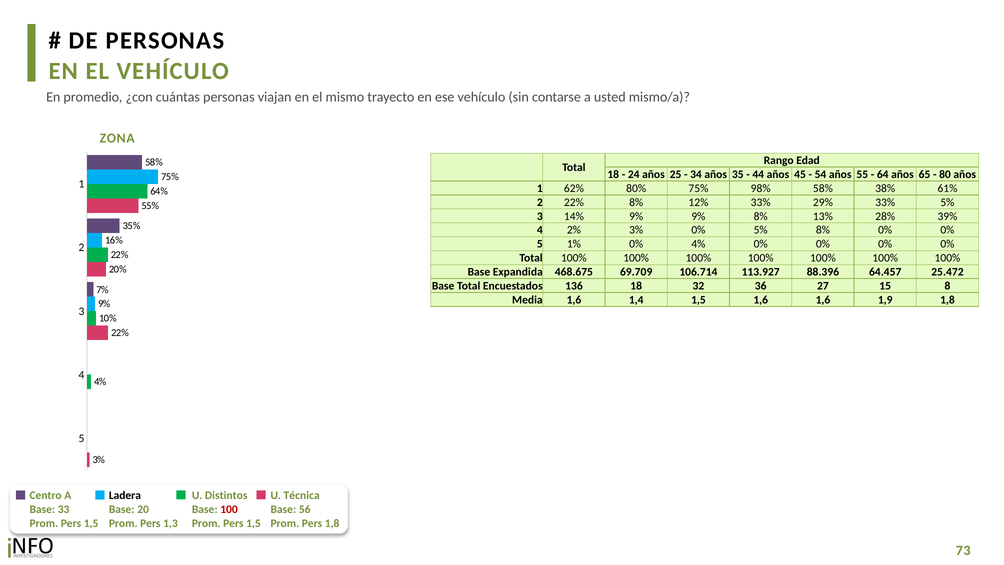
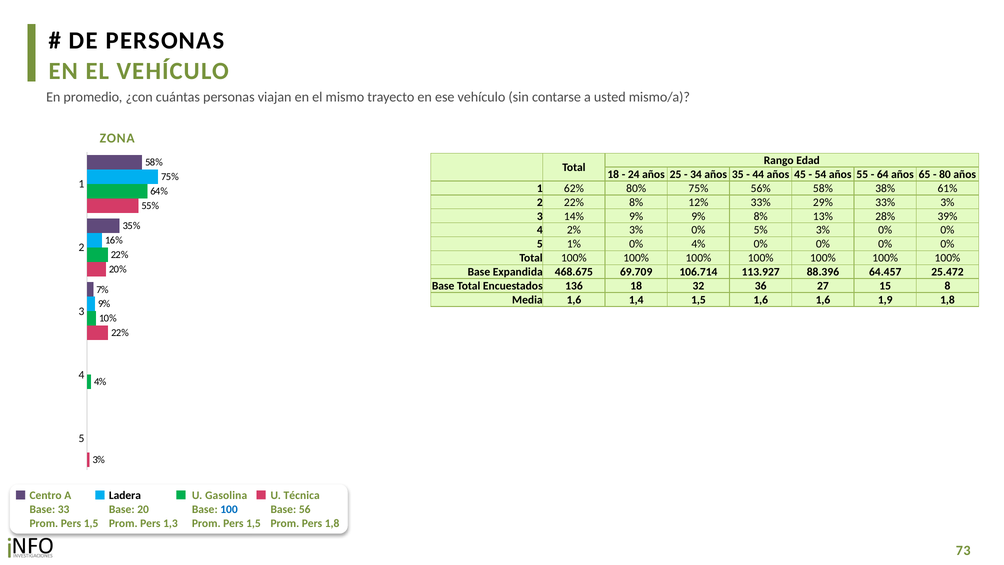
98%: 98% -> 56%
33% 5%: 5% -> 3%
5% 8%: 8% -> 3%
Distintos: Distintos -> Gasolina
100 colour: red -> blue
